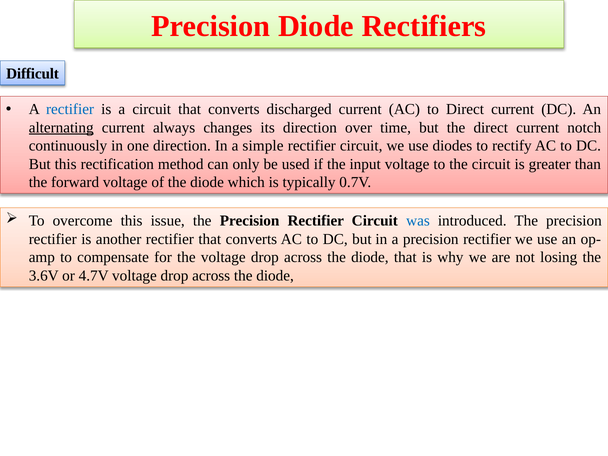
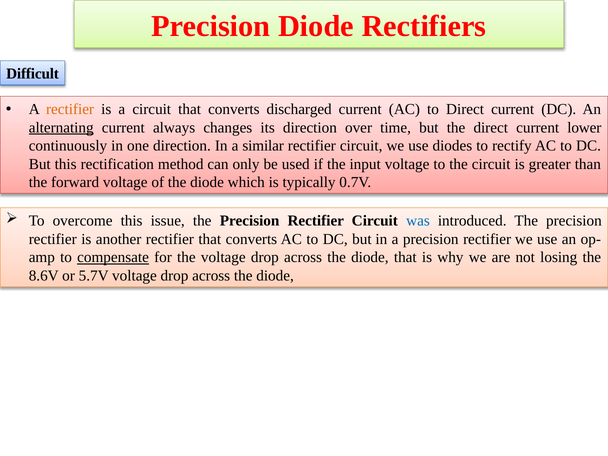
rectifier at (70, 109) colour: blue -> orange
notch: notch -> lower
simple: simple -> similar
compensate underline: none -> present
3.6V: 3.6V -> 8.6V
4.7V: 4.7V -> 5.7V
